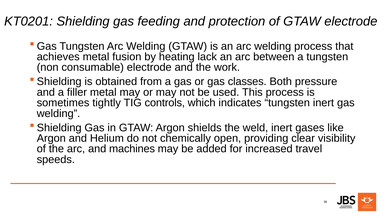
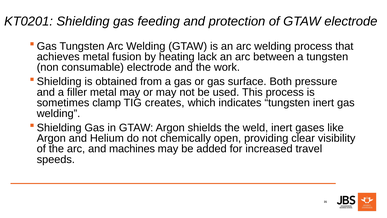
classes: classes -> surface
tightly: tightly -> clamp
controls: controls -> creates
